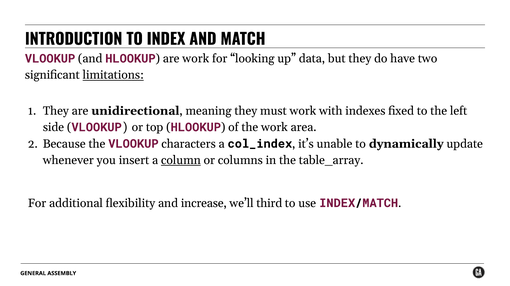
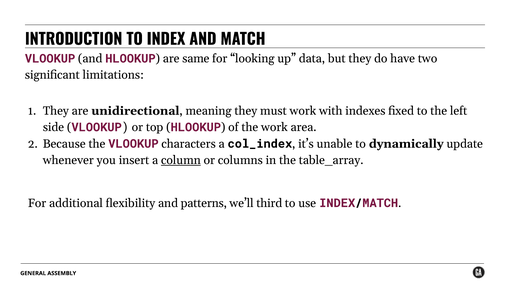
are work: work -> same
limitations underline: present -> none
increase: increase -> patterns
